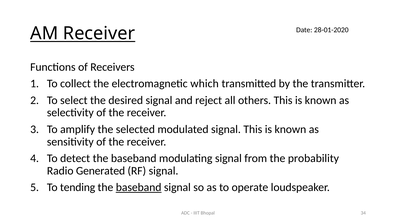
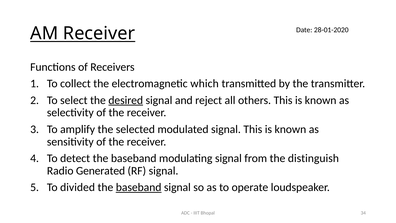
desired underline: none -> present
probability: probability -> distinguish
tending: tending -> divided
